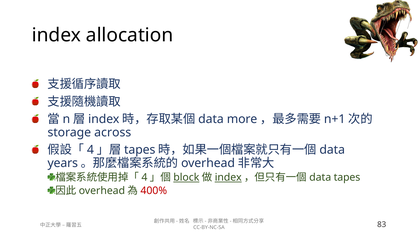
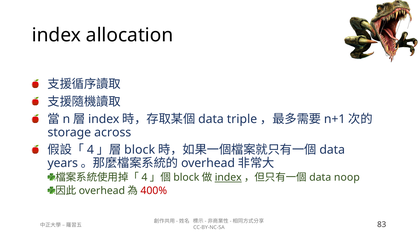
more: more -> triple
tapes at (140, 150): tapes -> block
block at (186, 178) underline: present -> none
tapes at (347, 178): tapes -> noop
